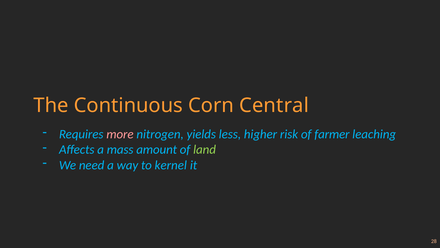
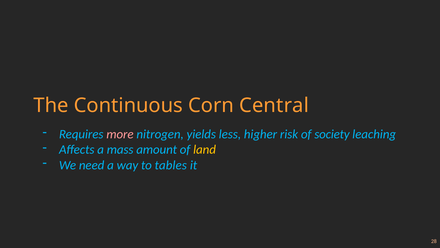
farmer: farmer -> society
land colour: light green -> yellow
kernel: kernel -> tables
